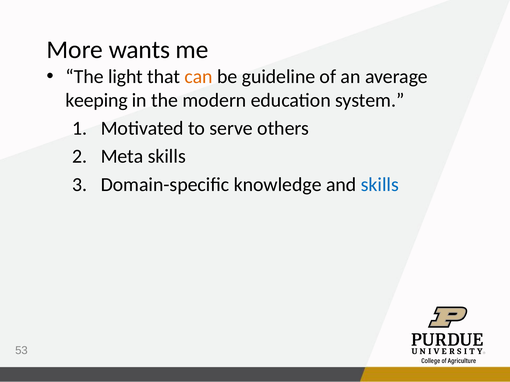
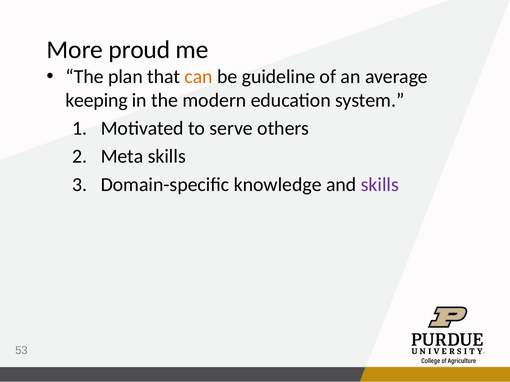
wants: wants -> proud
light: light -> plan
skills at (380, 185) colour: blue -> purple
